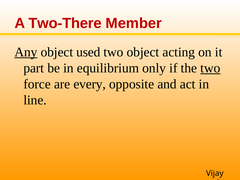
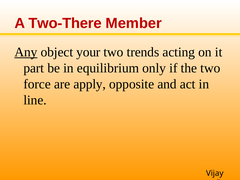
used: used -> your
two object: object -> trends
two at (210, 68) underline: present -> none
every: every -> apply
